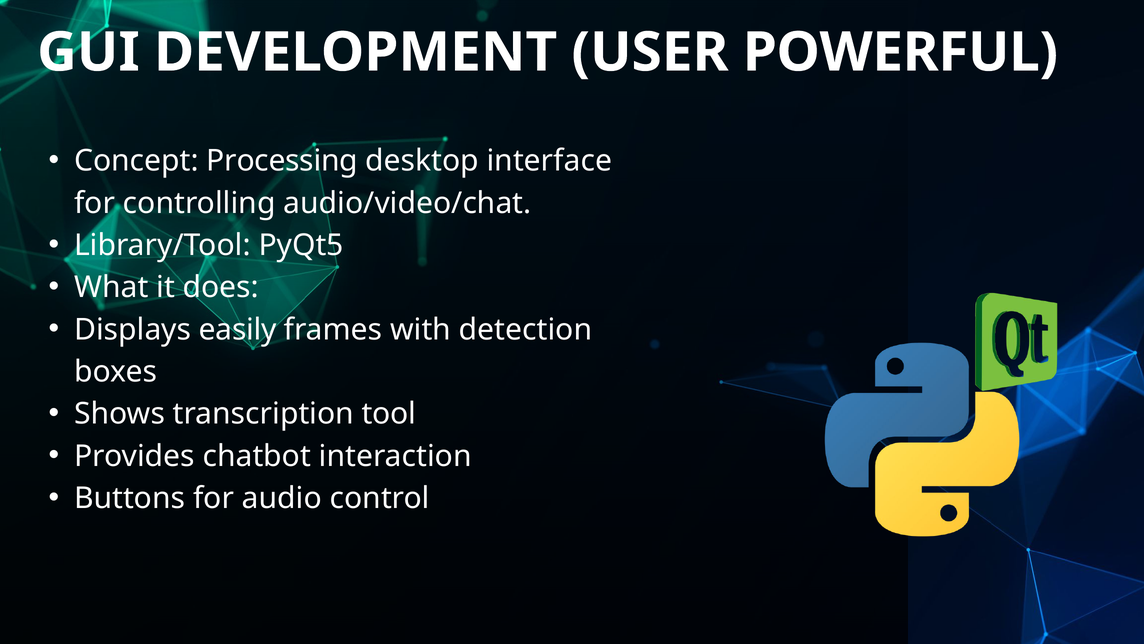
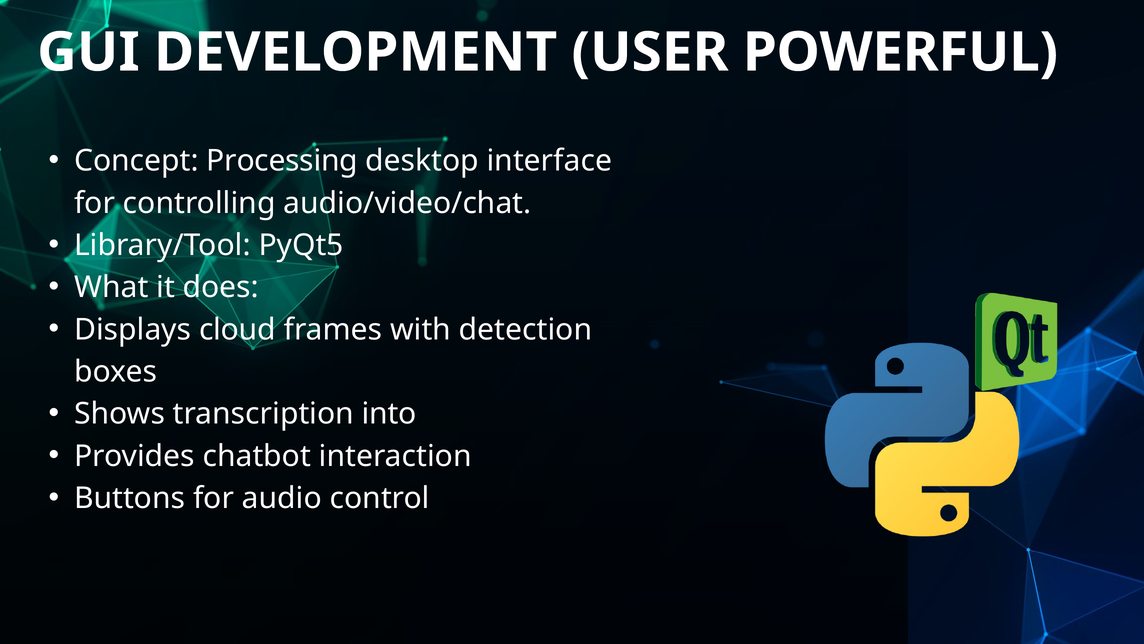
easily: easily -> cloud
tool: tool -> into
